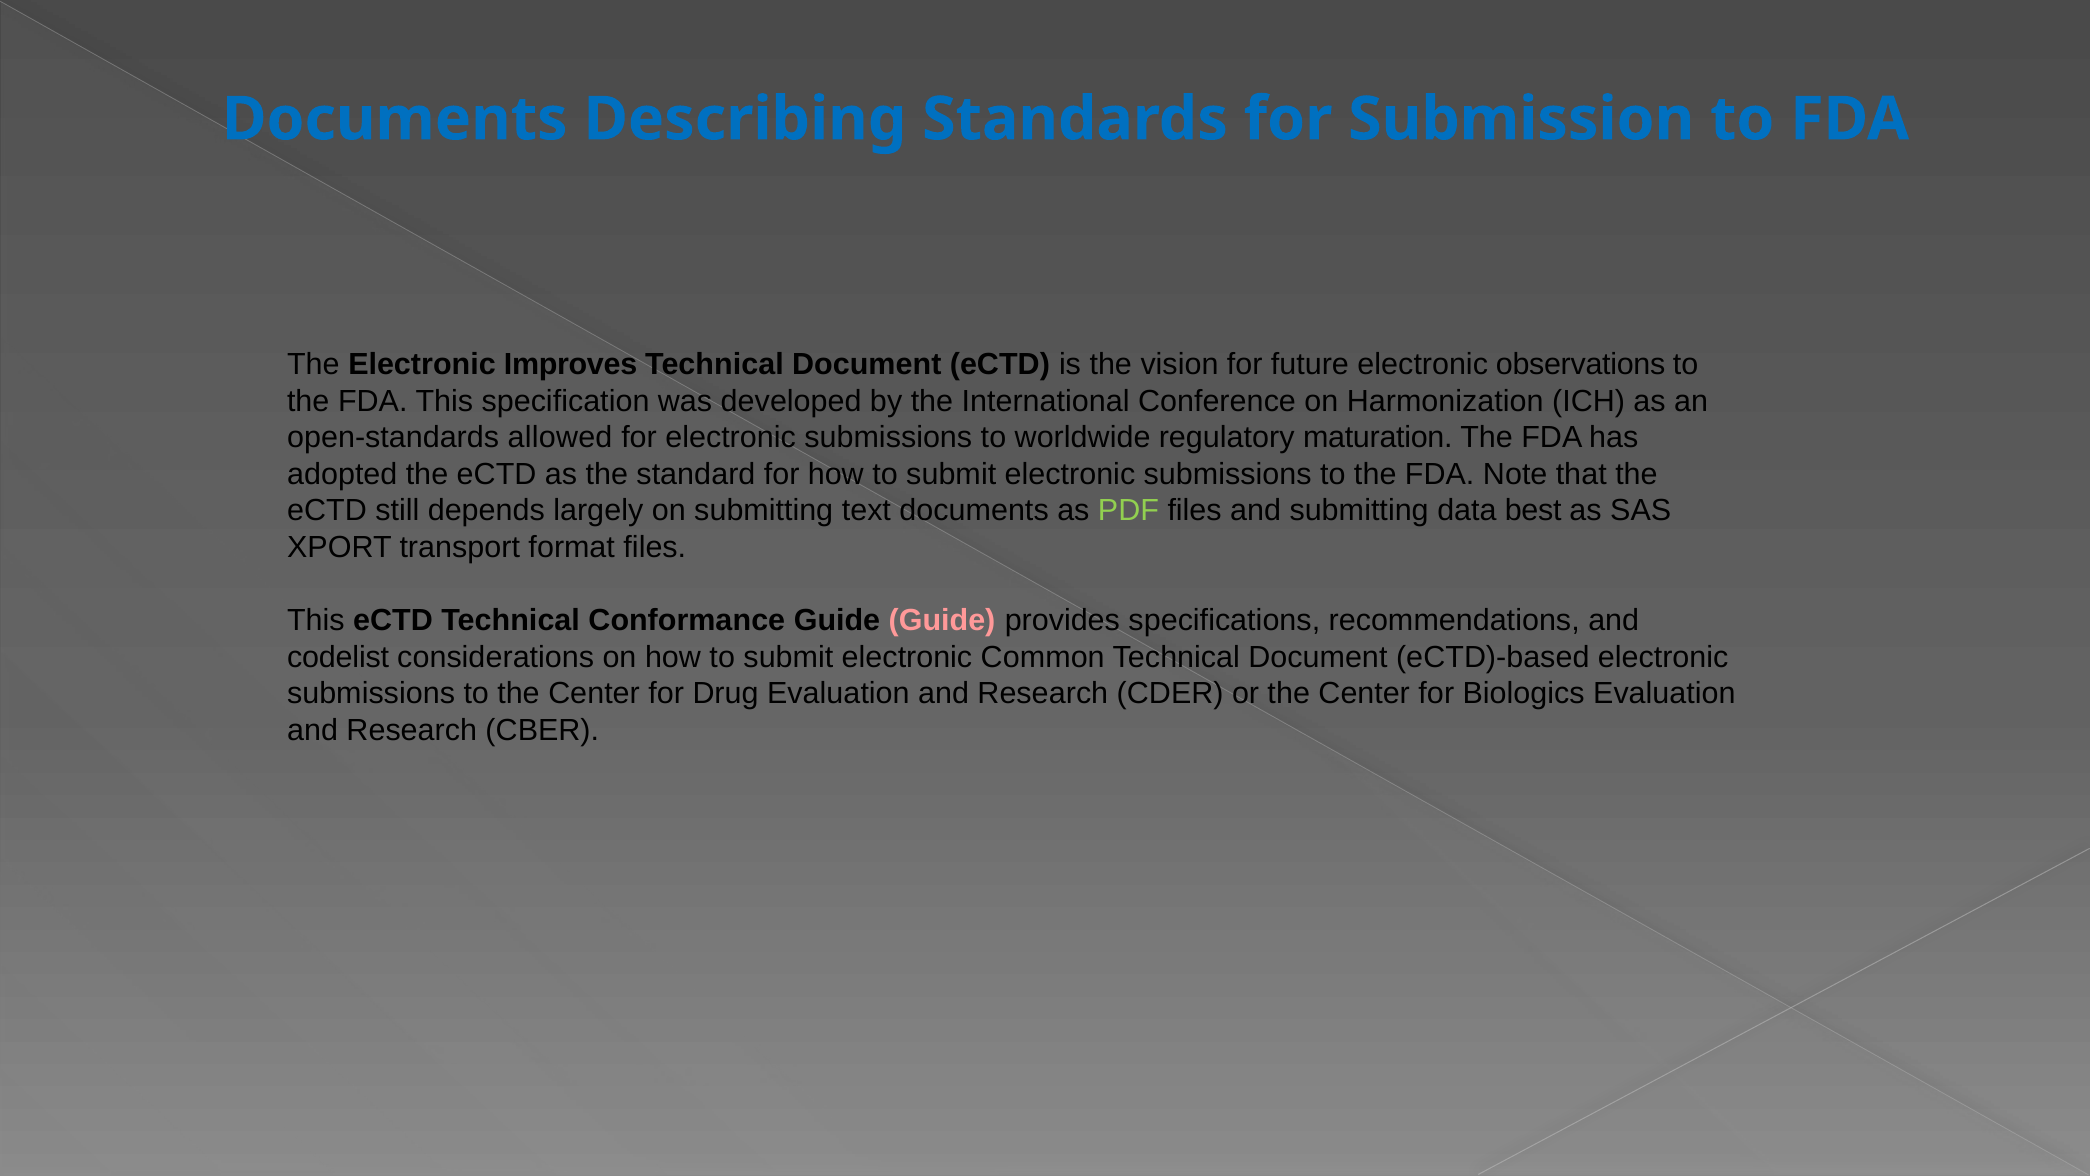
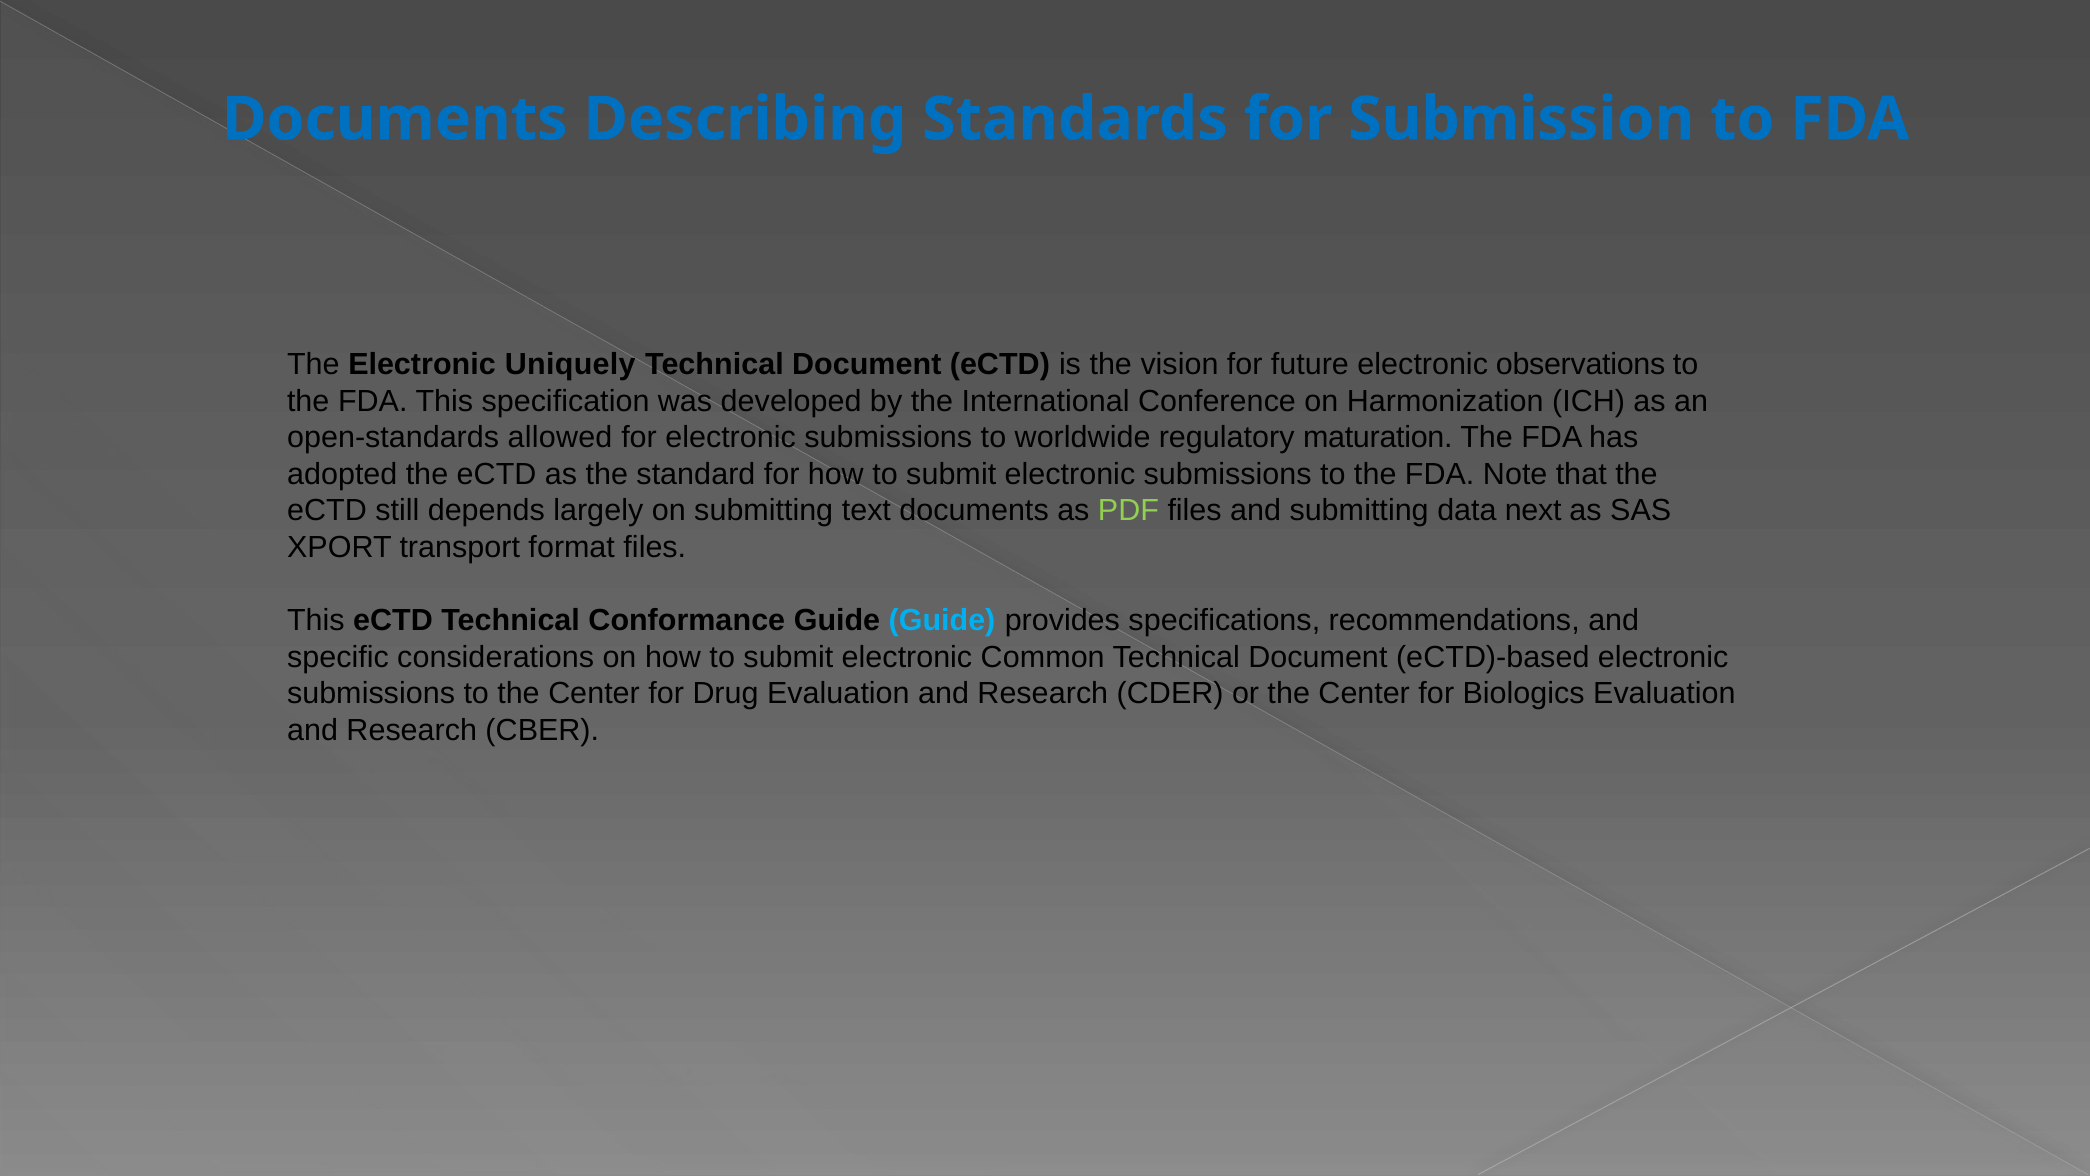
Improves: Improves -> Uniquely
best: best -> next
Guide at (942, 620) colour: pink -> light blue
codelist: codelist -> specific
